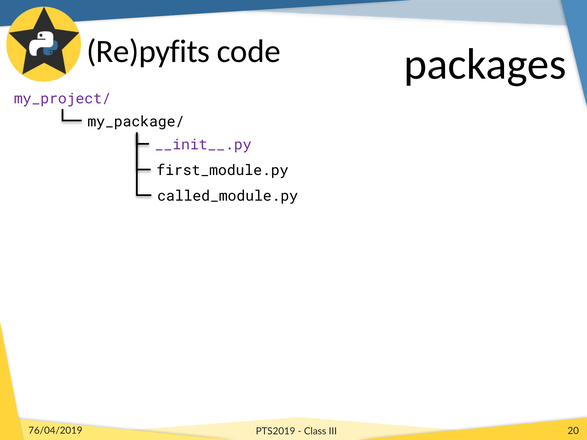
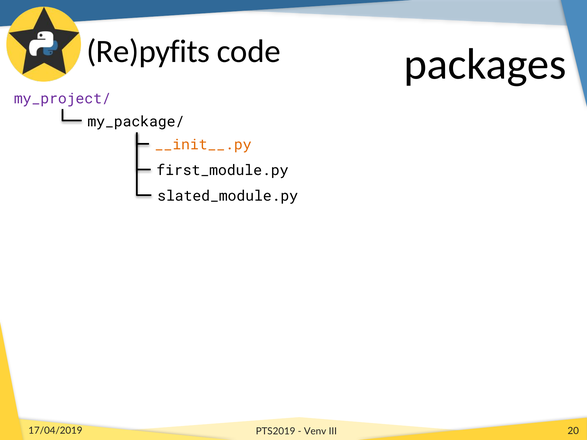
__init__.py colour: purple -> orange
called_module.py: called_module.py -> slated_module.py
76/04/2019: 76/04/2019 -> 17/04/2019
Class: Class -> Venv
